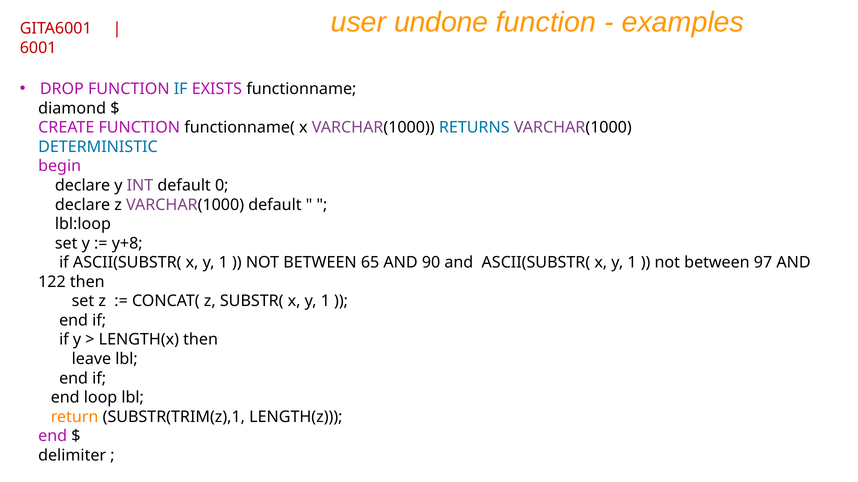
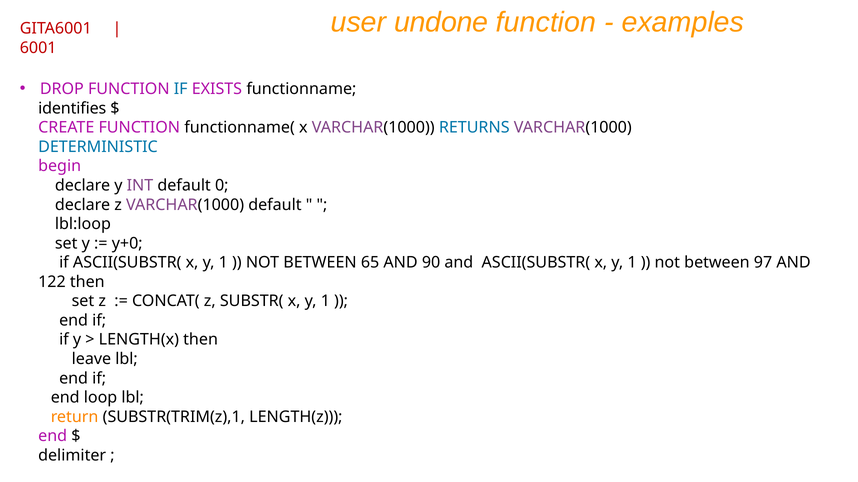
diamond: diamond -> identifies
y+8: y+8 -> y+0
